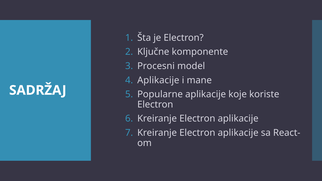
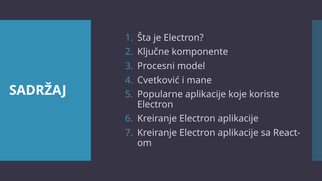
Aplikacije at (158, 80): Aplikacije -> Cvetković
